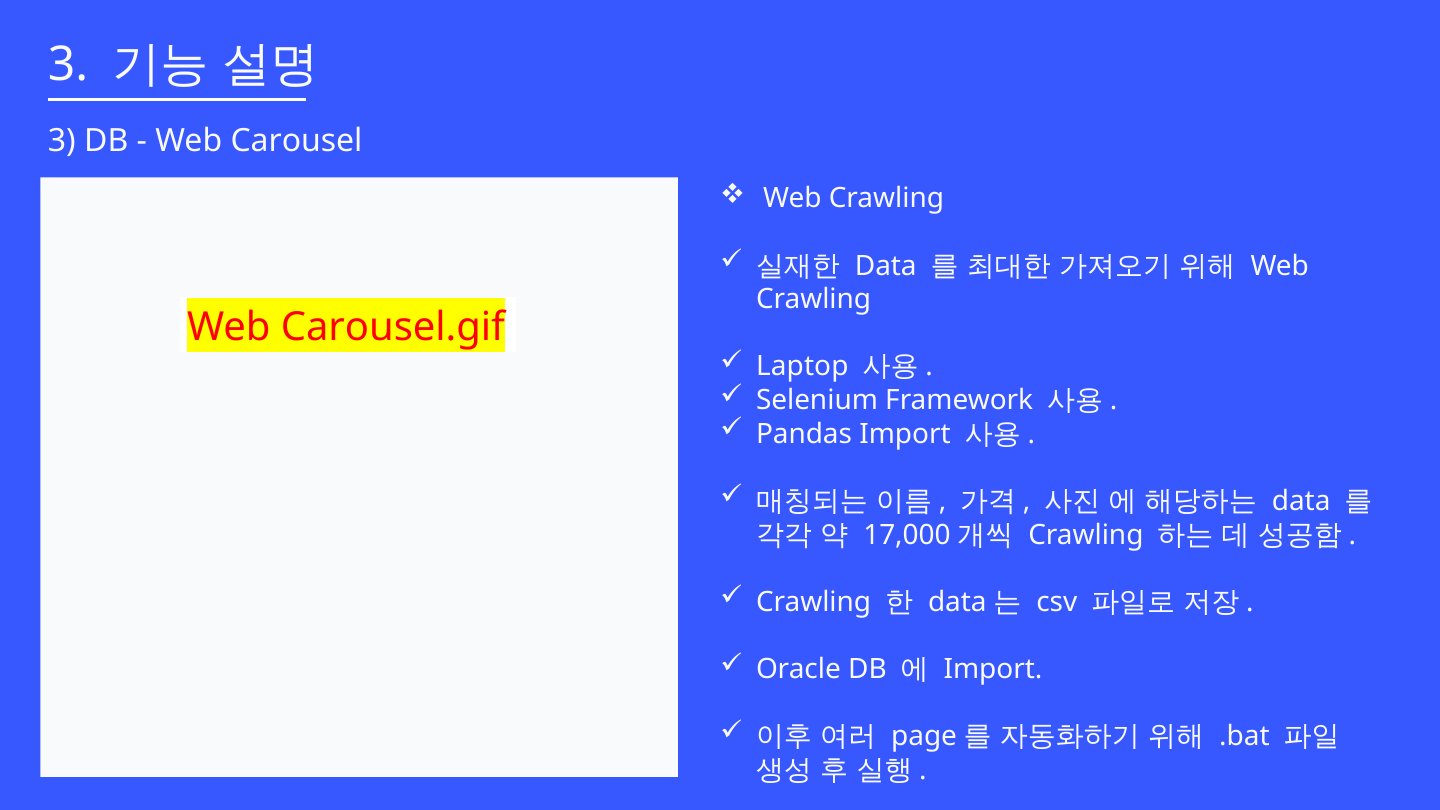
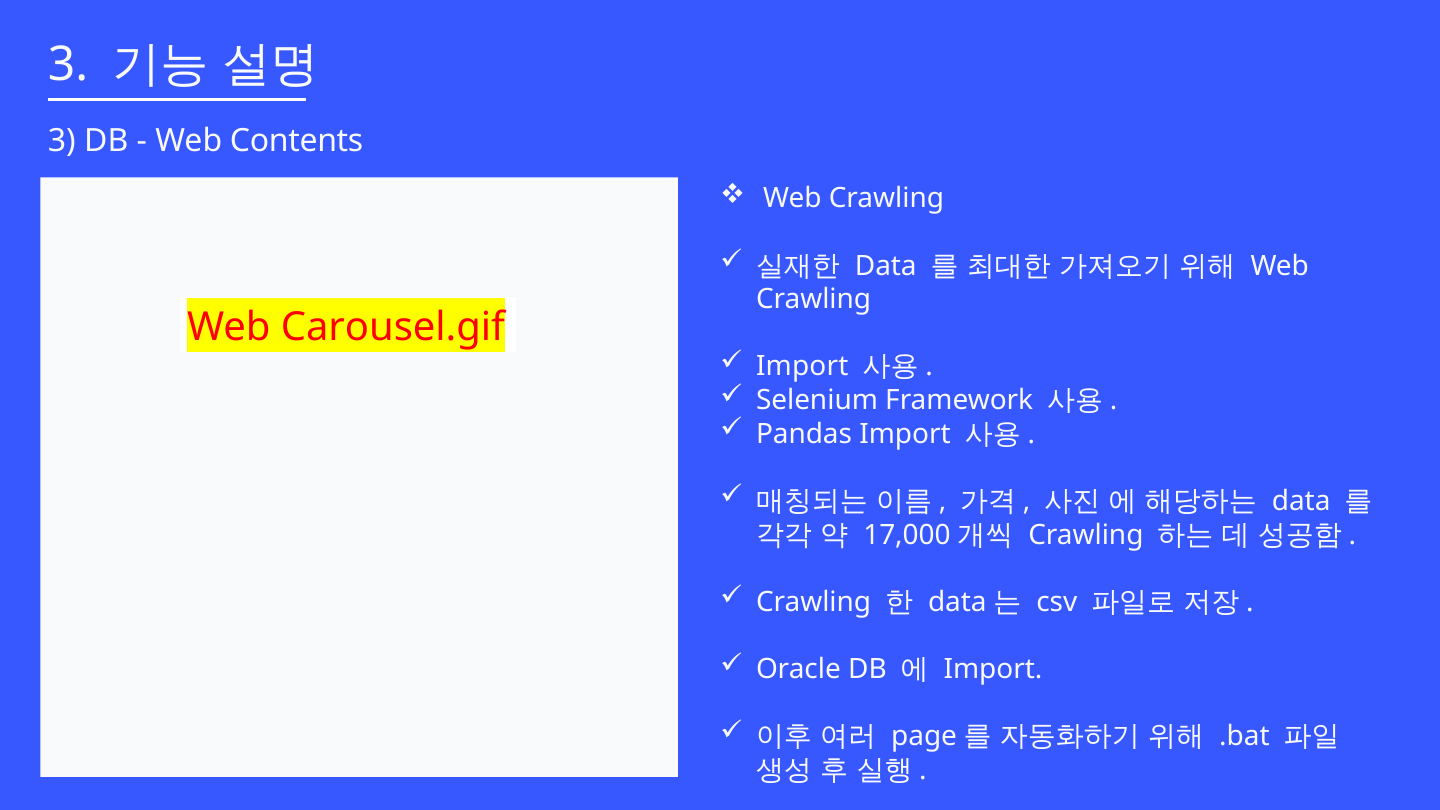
Carousel: Carousel -> Contents
Laptop at (802, 367): Laptop -> Import
